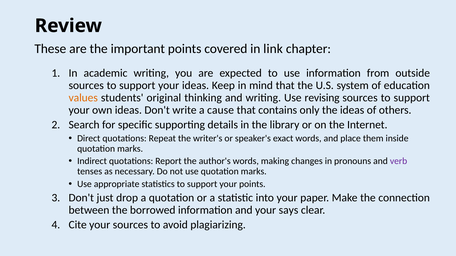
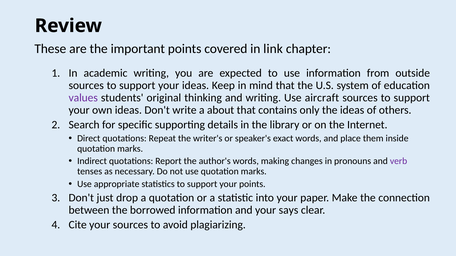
values colour: orange -> purple
revising: revising -> aircraft
cause: cause -> about
